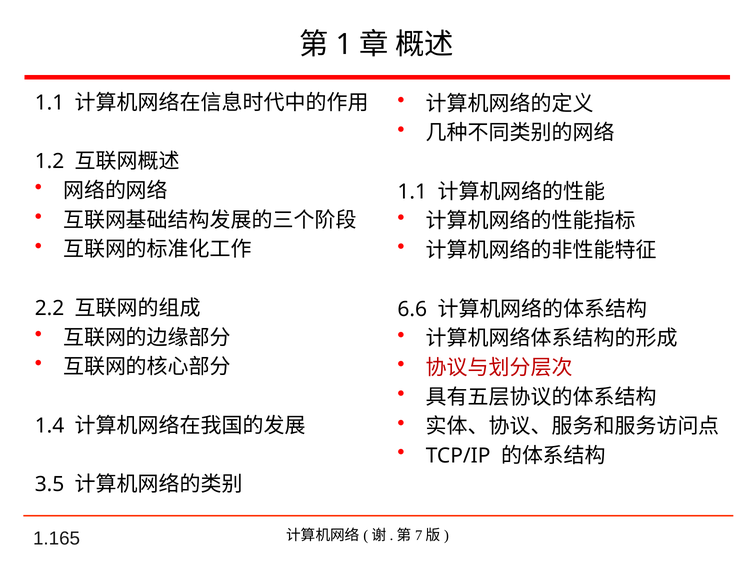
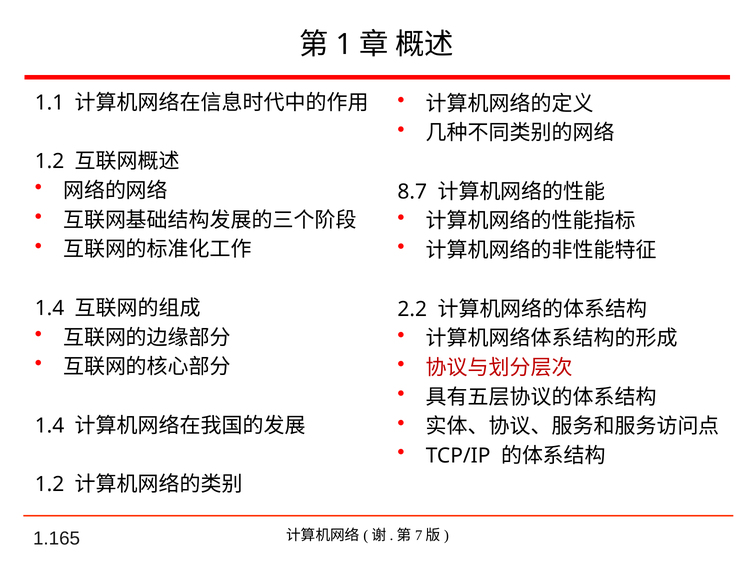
1.1 at (412, 192): 1.1 -> 8.7
2.2 at (50, 308): 2.2 -> 1.4
6.6: 6.6 -> 2.2
3.5 at (50, 484): 3.5 -> 1.2
